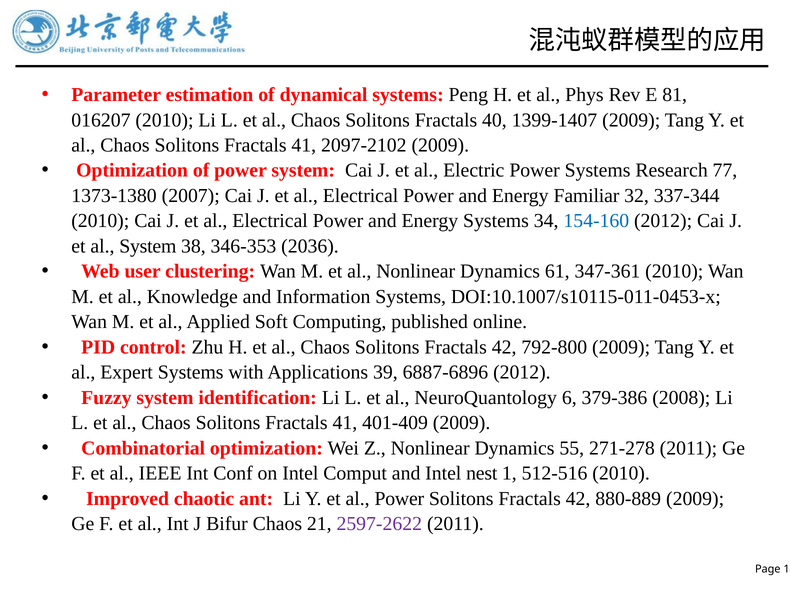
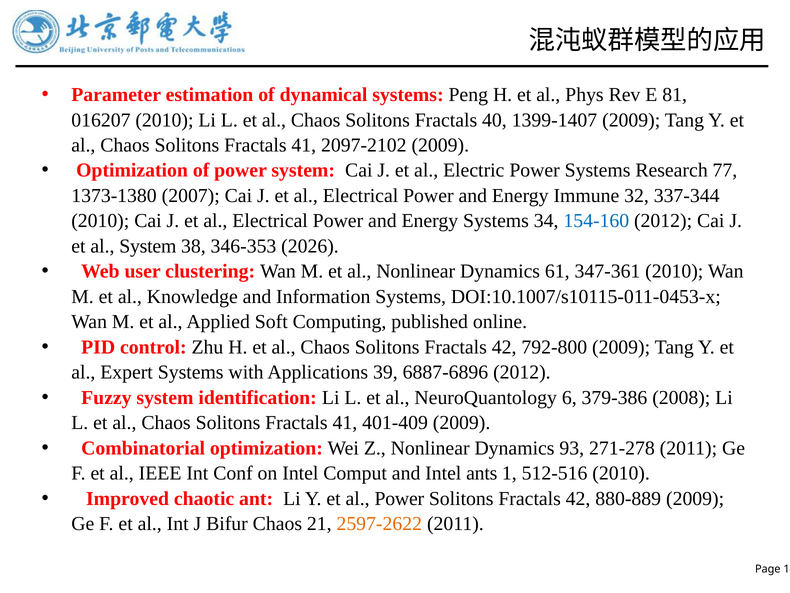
Familiar: Familiar -> Immune
2036: 2036 -> 2026
55: 55 -> 93
nest: nest -> ants
2597-2622 colour: purple -> orange
